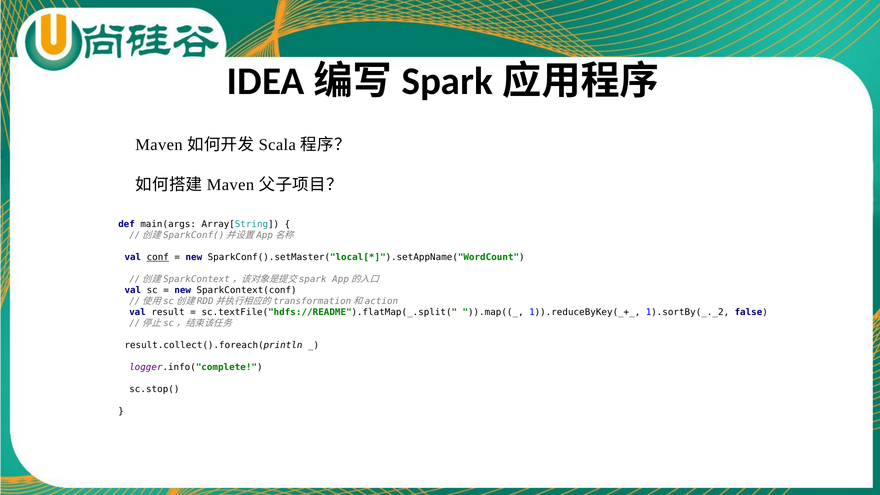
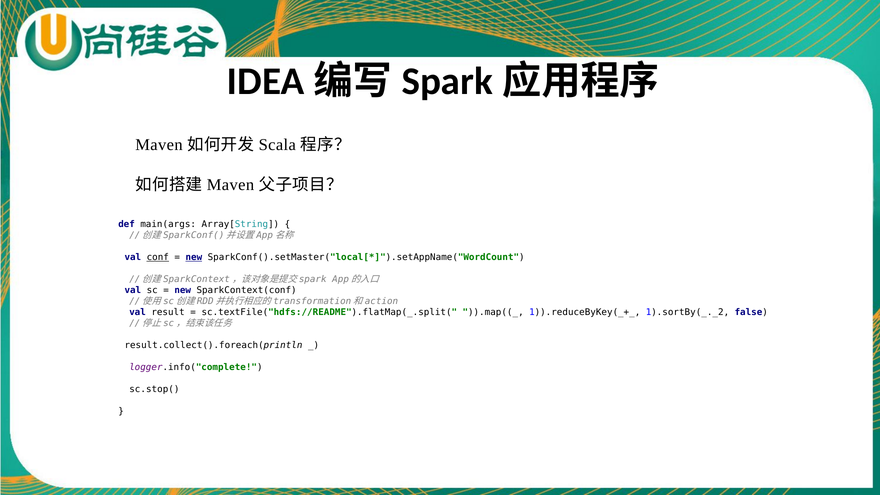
new at (194, 257) underline: none -> present
